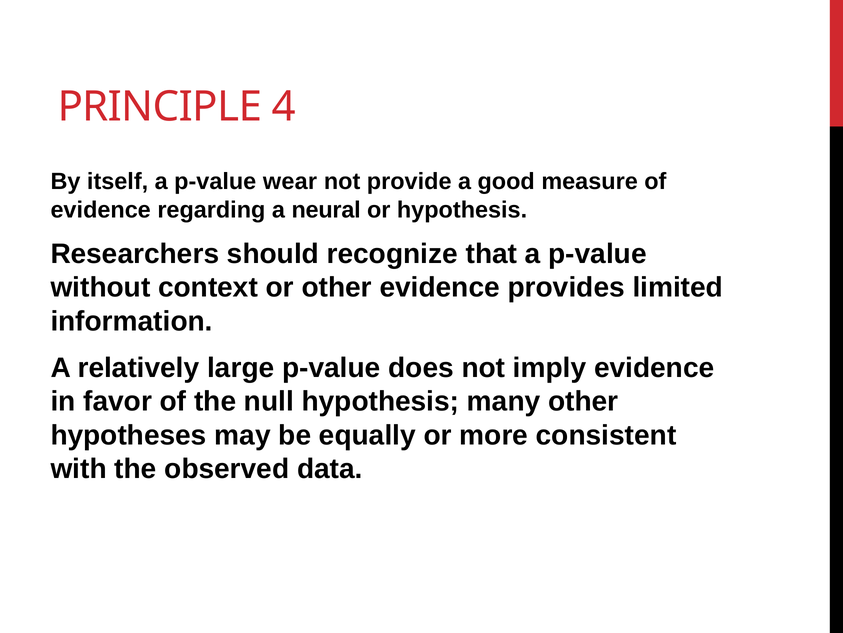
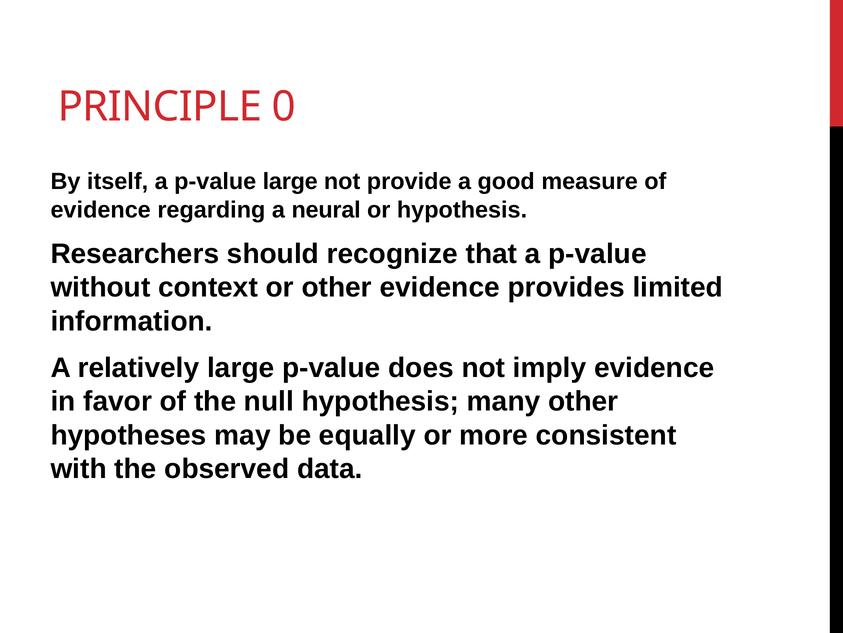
4: 4 -> 0
p-value wear: wear -> large
